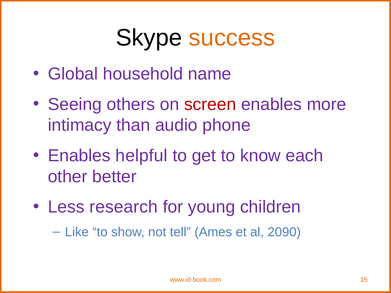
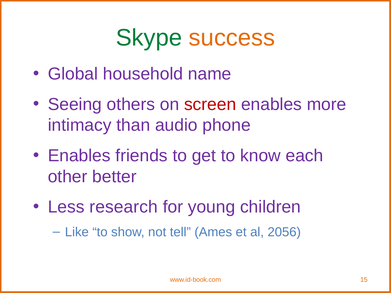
Skype colour: black -> green
helpful: helpful -> friends
2090: 2090 -> 2056
